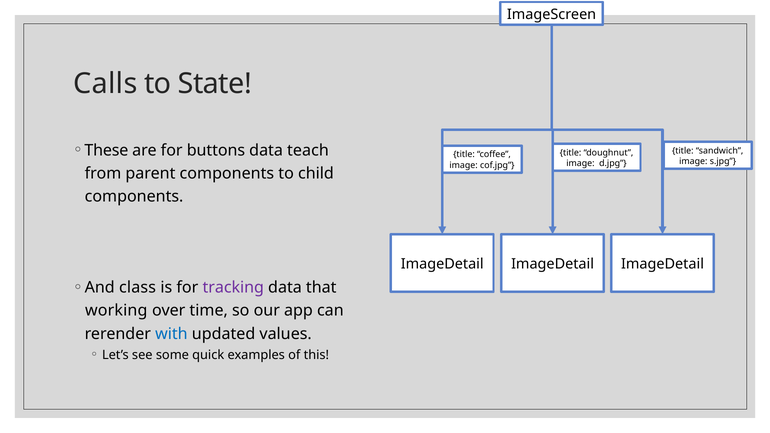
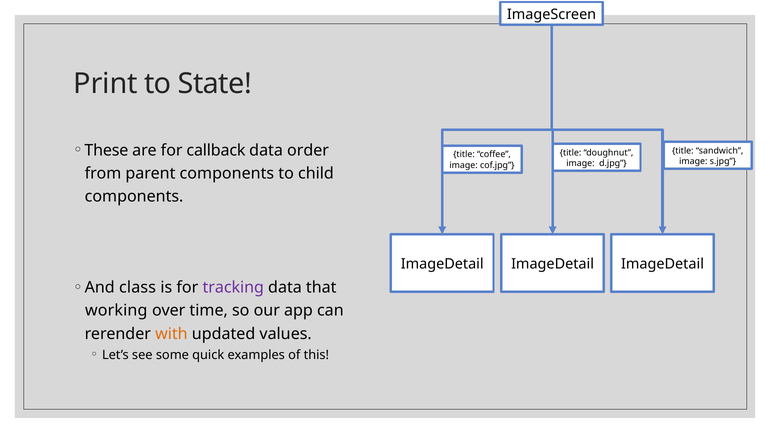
Calls: Calls -> Print
buttons: buttons -> callback
teach: teach -> order
with colour: blue -> orange
